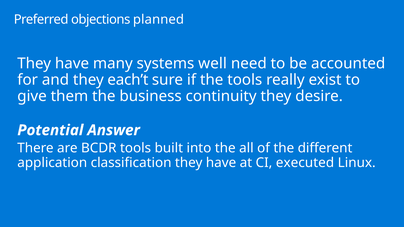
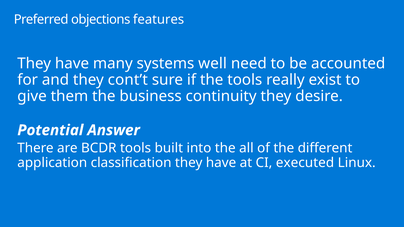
planned: planned -> features
each’t: each’t -> cont’t
